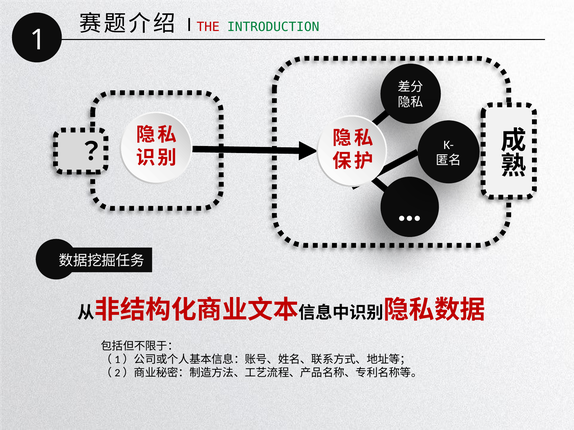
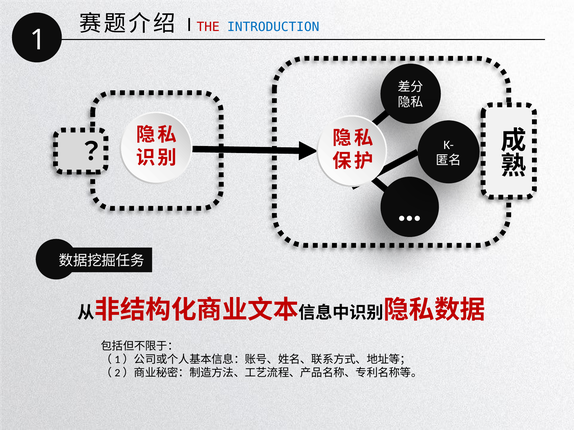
INTRODUCTION colour: green -> blue
